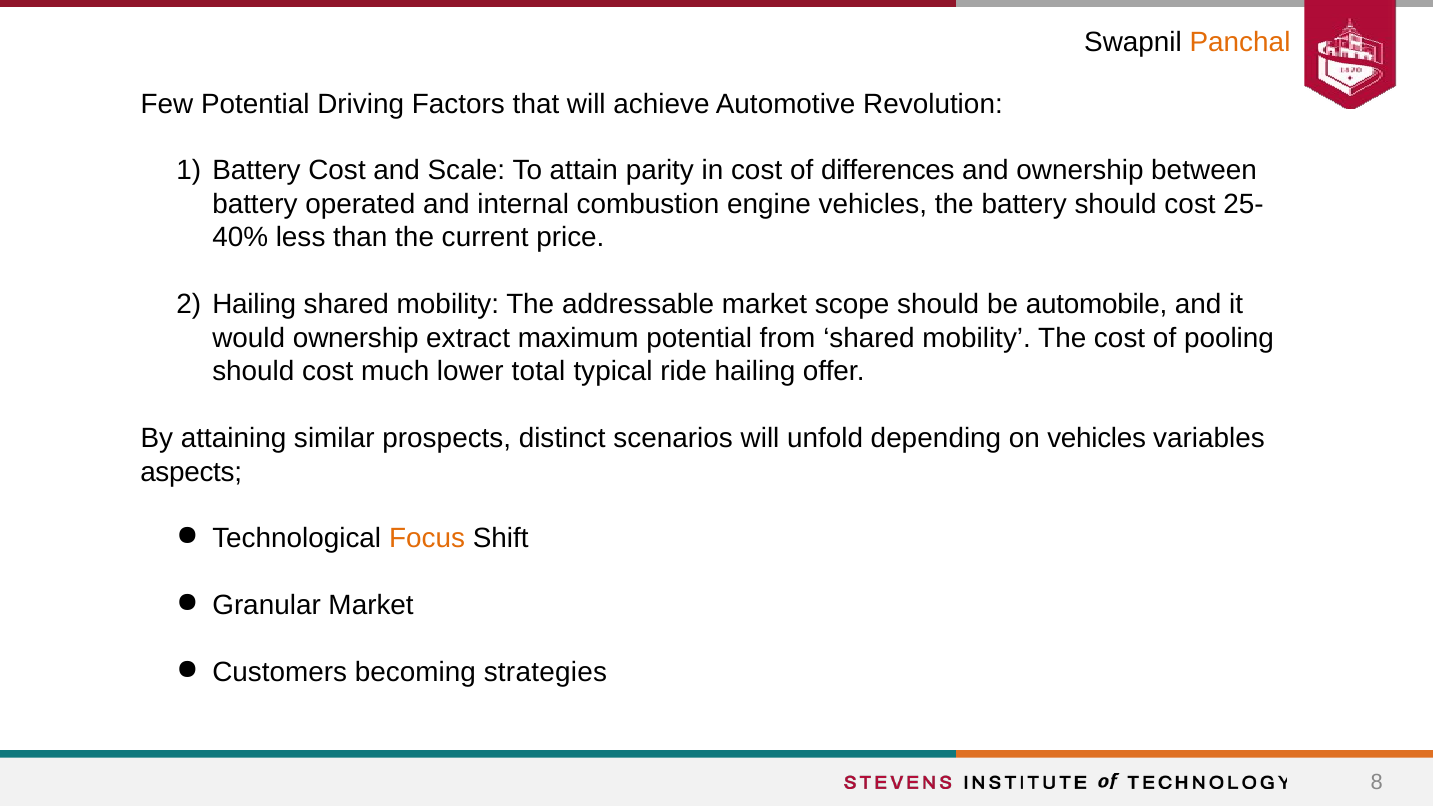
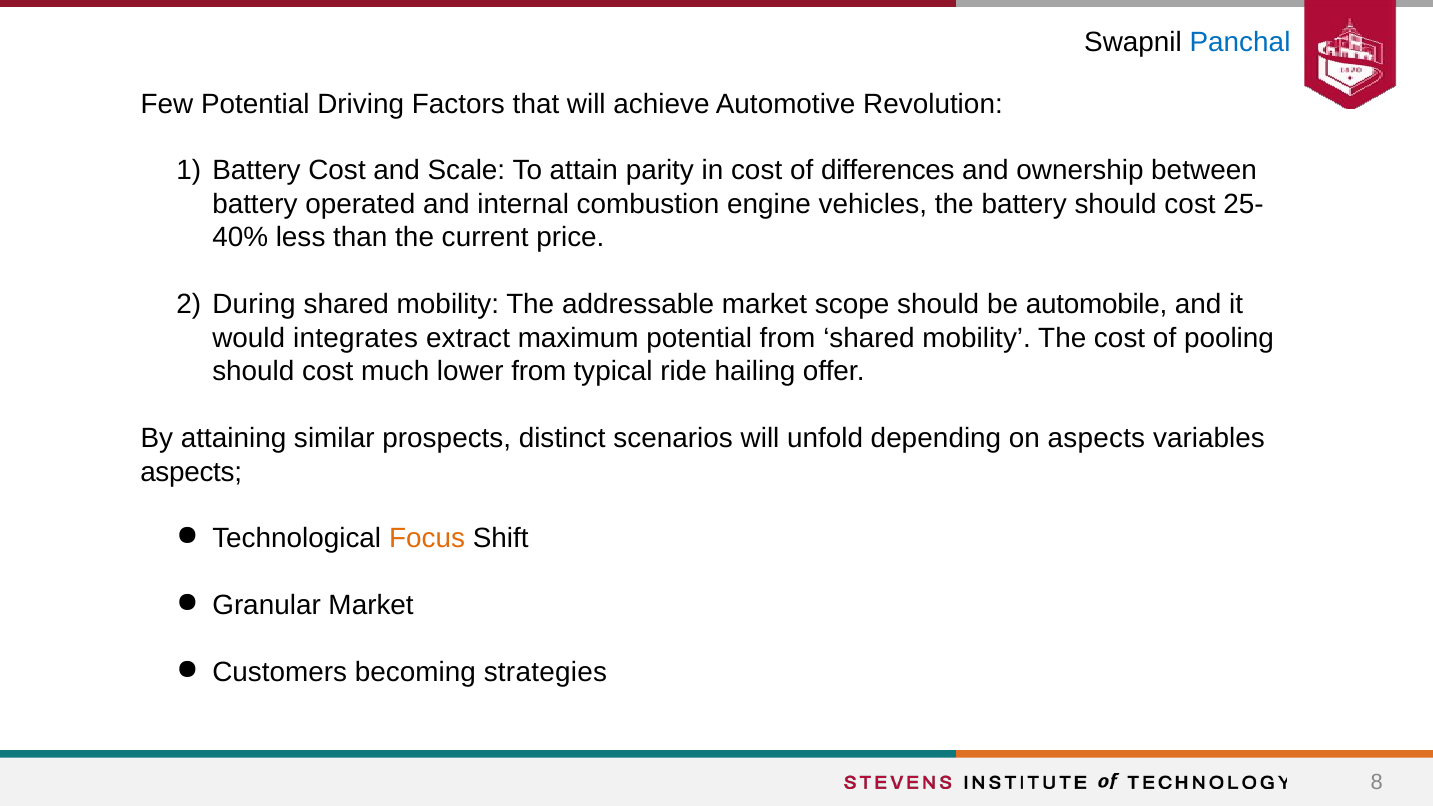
Panchal colour: orange -> blue
Hailing at (254, 305): Hailing -> During
would ownership: ownership -> integrates
lower total: total -> from
on vehicles: vehicles -> aspects
